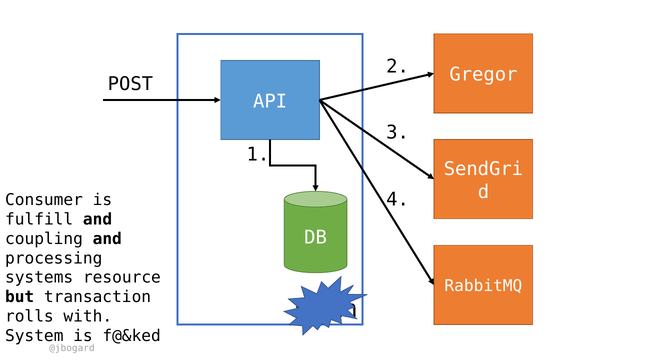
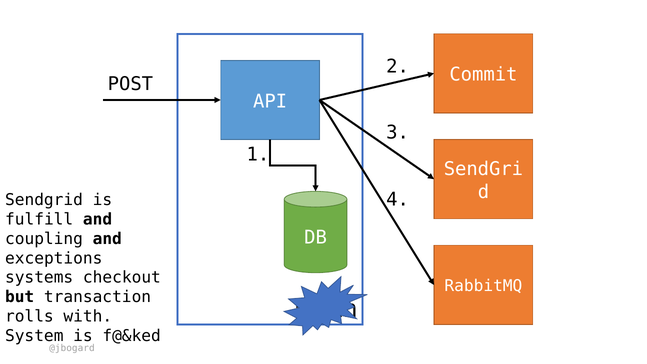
Gregor: Gregor -> Commit
Consumer: Consumer -> Sendgrid
processing: processing -> exceptions
resource: resource -> checkout
